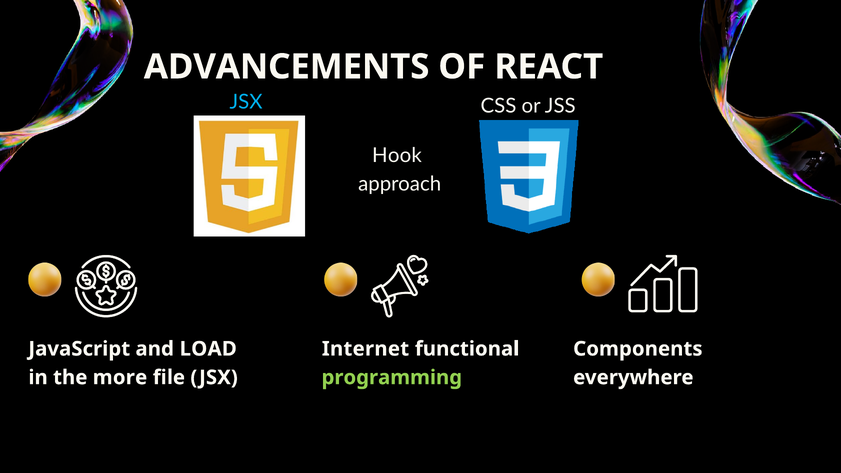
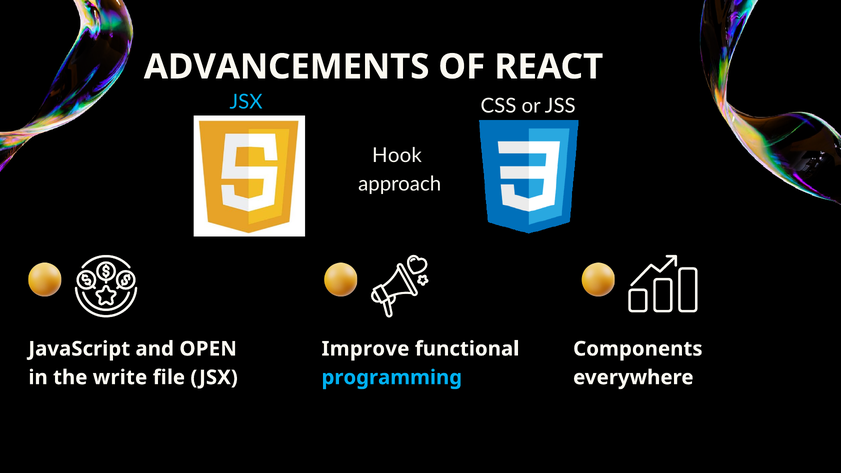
LOAD: LOAD -> OPEN
Internet: Internet -> Improve
more: more -> write
programming colour: light green -> light blue
